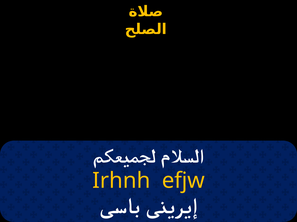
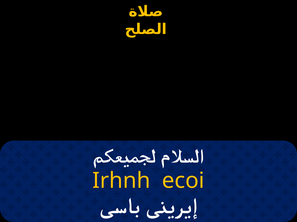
efjw: efjw -> ecoi
